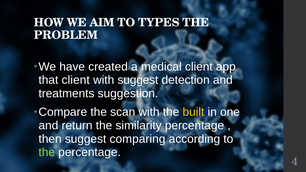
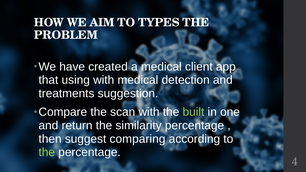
that client: client -> using
with suggest: suggest -> medical
built colour: yellow -> light green
